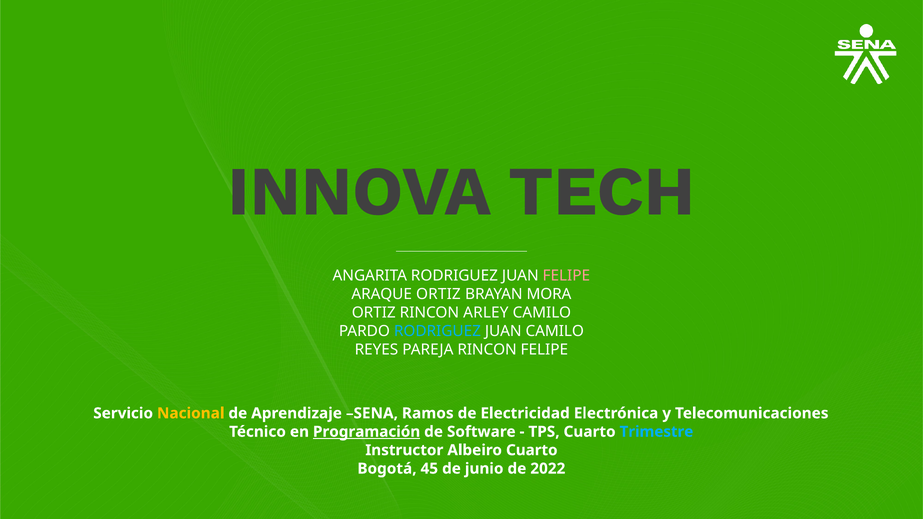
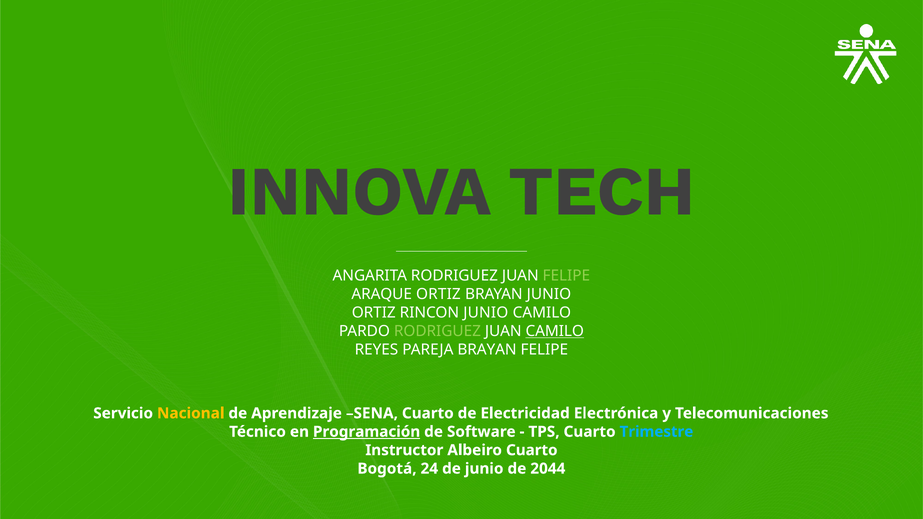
FELIPE at (566, 276) colour: pink -> light green
BRAYAN MORA: MORA -> JUNIO
RINCON ARLEY: ARLEY -> JUNIO
RODRIGUEZ at (437, 331) colour: light blue -> light green
CAMILO at (555, 331) underline: none -> present
PAREJA RINCON: RINCON -> BRAYAN
SENA Ramos: Ramos -> Cuarto
45: 45 -> 24
2022: 2022 -> 2044
